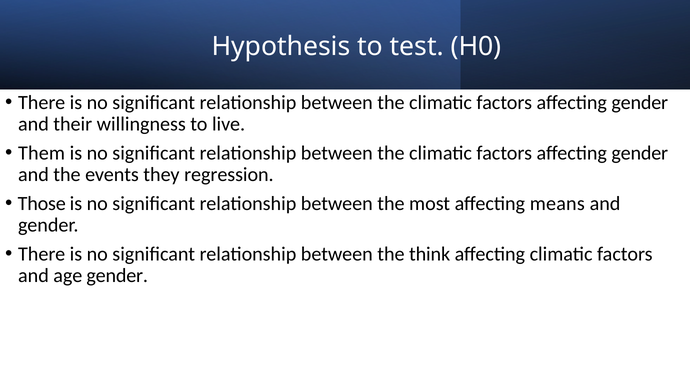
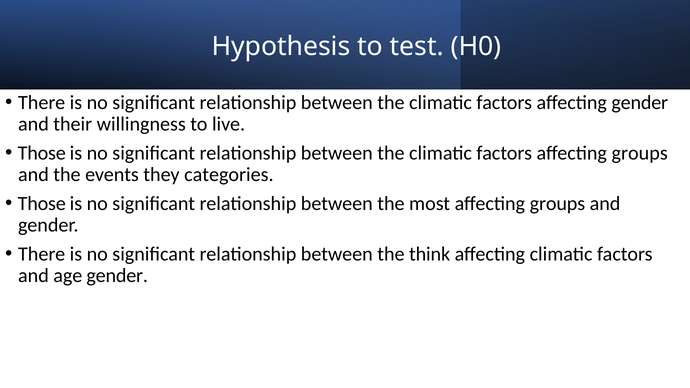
Them at (42, 153): Them -> Those
gender at (640, 153): gender -> groups
regression: regression -> categories
most affecting means: means -> groups
